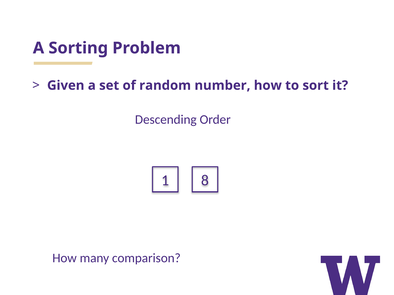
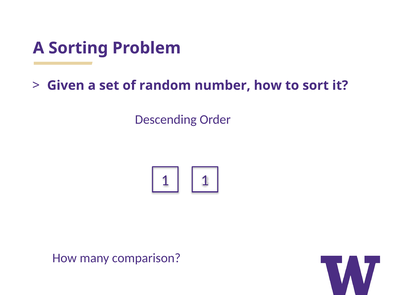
1 8: 8 -> 1
